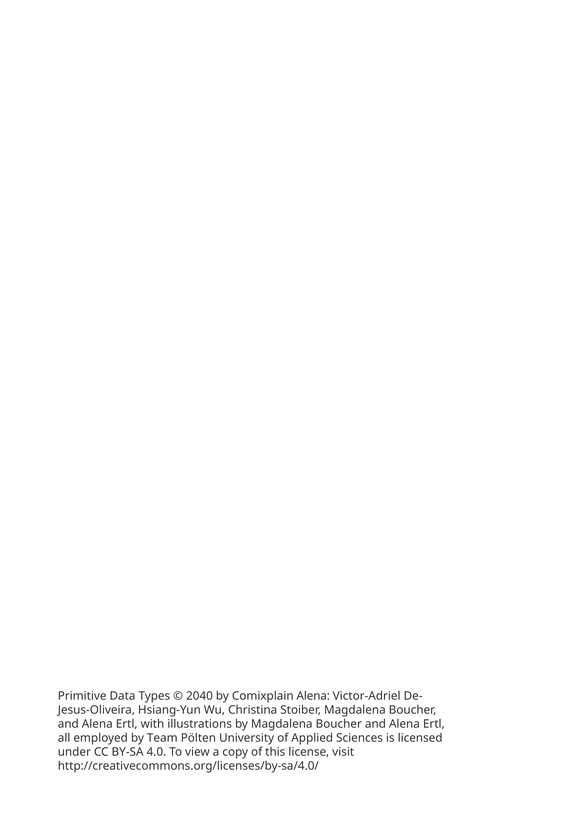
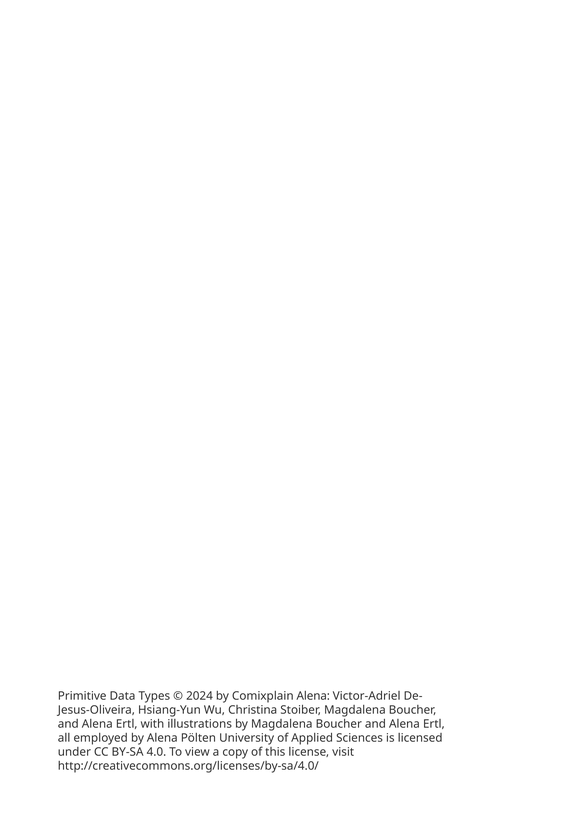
2040: 2040 -> 2024
by Team: Team -> Alena
